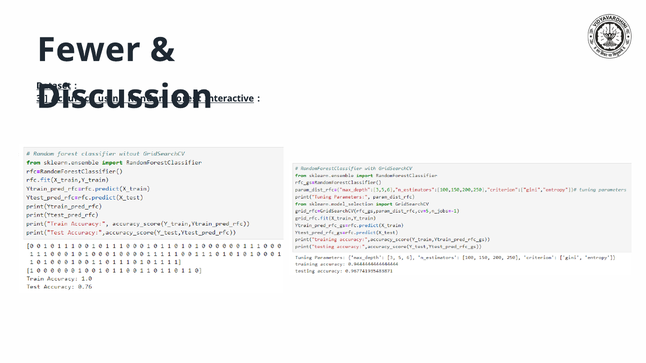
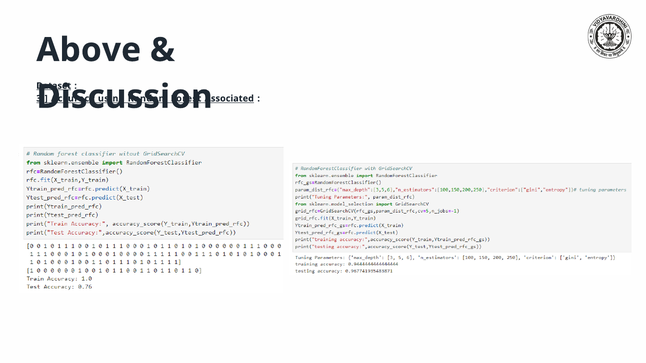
Fewer: Fewer -> Above
Interactive: Interactive -> Associated
